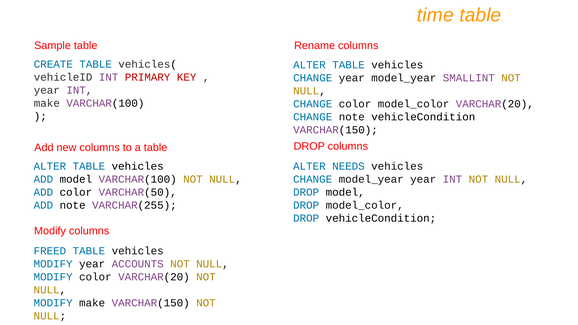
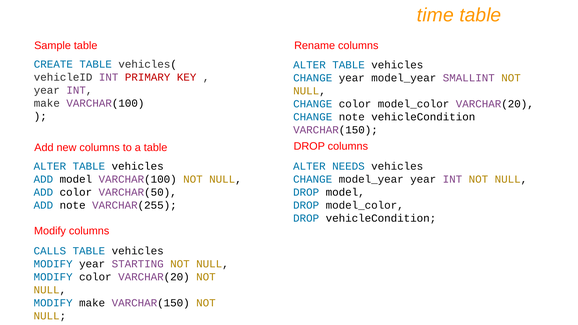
FREED: FREED -> CALLS
ACCOUNTS: ACCOUNTS -> STARTING
